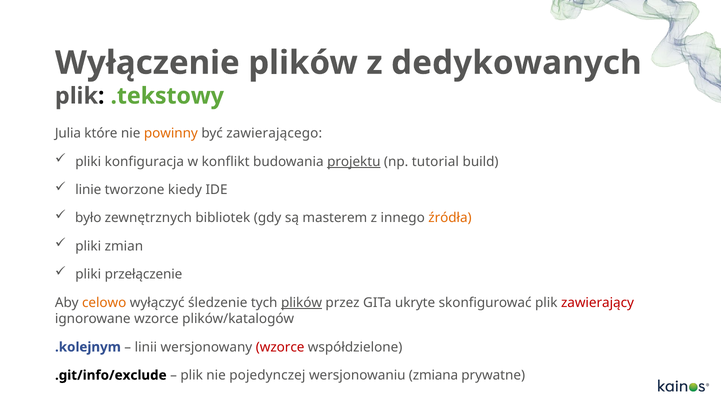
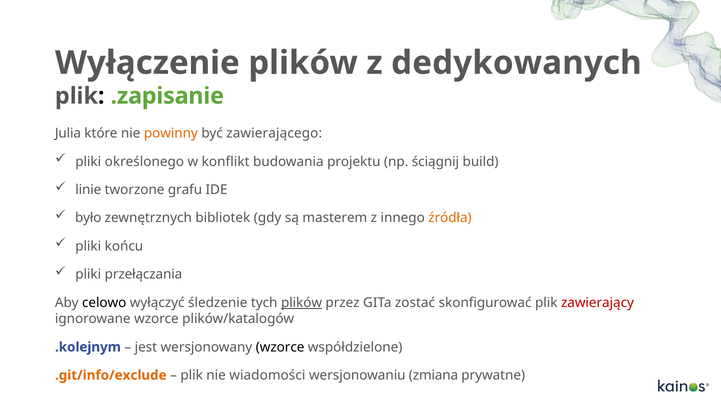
.tekstowy: .tekstowy -> .zapisanie
konfiguracja: konfiguracja -> określonego
projektu underline: present -> none
tutorial: tutorial -> ściągnij
kiedy: kiedy -> grafu
zmian: zmian -> końcu
przełączenie: przełączenie -> przełączania
celowo colour: orange -> black
ukryte: ukryte -> zostać
linii: linii -> jest
wzorce at (280, 348) colour: red -> black
.git/info/exclude colour: black -> orange
pojedynczej: pojedynczej -> wiadomości
